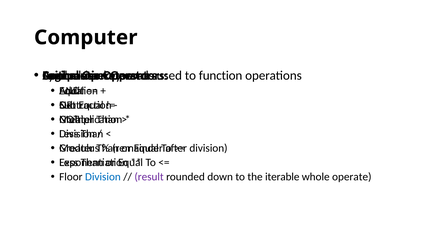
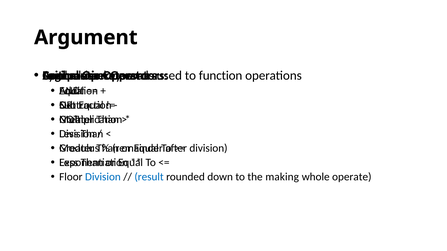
Computer: Computer -> Argument
result colour: purple -> blue
iterable: iterable -> making
